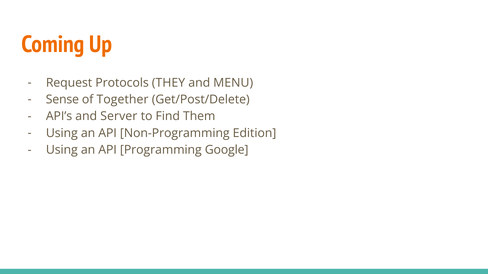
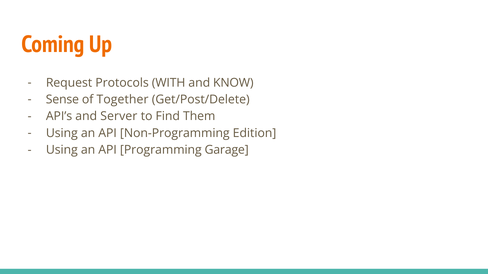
THEY: THEY -> WITH
MENU: MENU -> KNOW
Google: Google -> Garage
